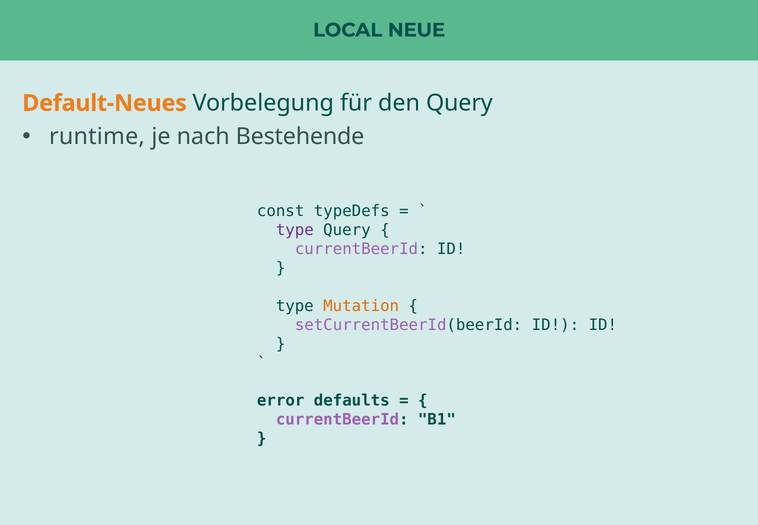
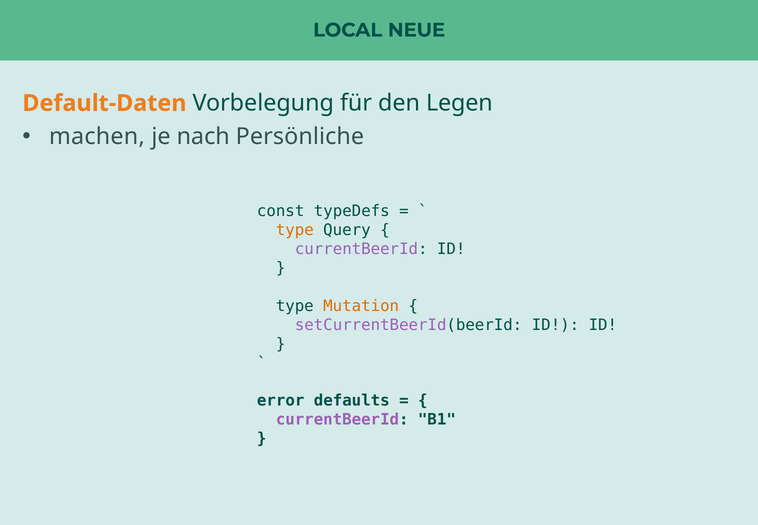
Default-Neues: Default-Neues -> Default-Daten
den Query: Query -> Legen
runtime: runtime -> machen
Bestehende: Bestehende -> Persönliche
type at (295, 230) colour: purple -> orange
